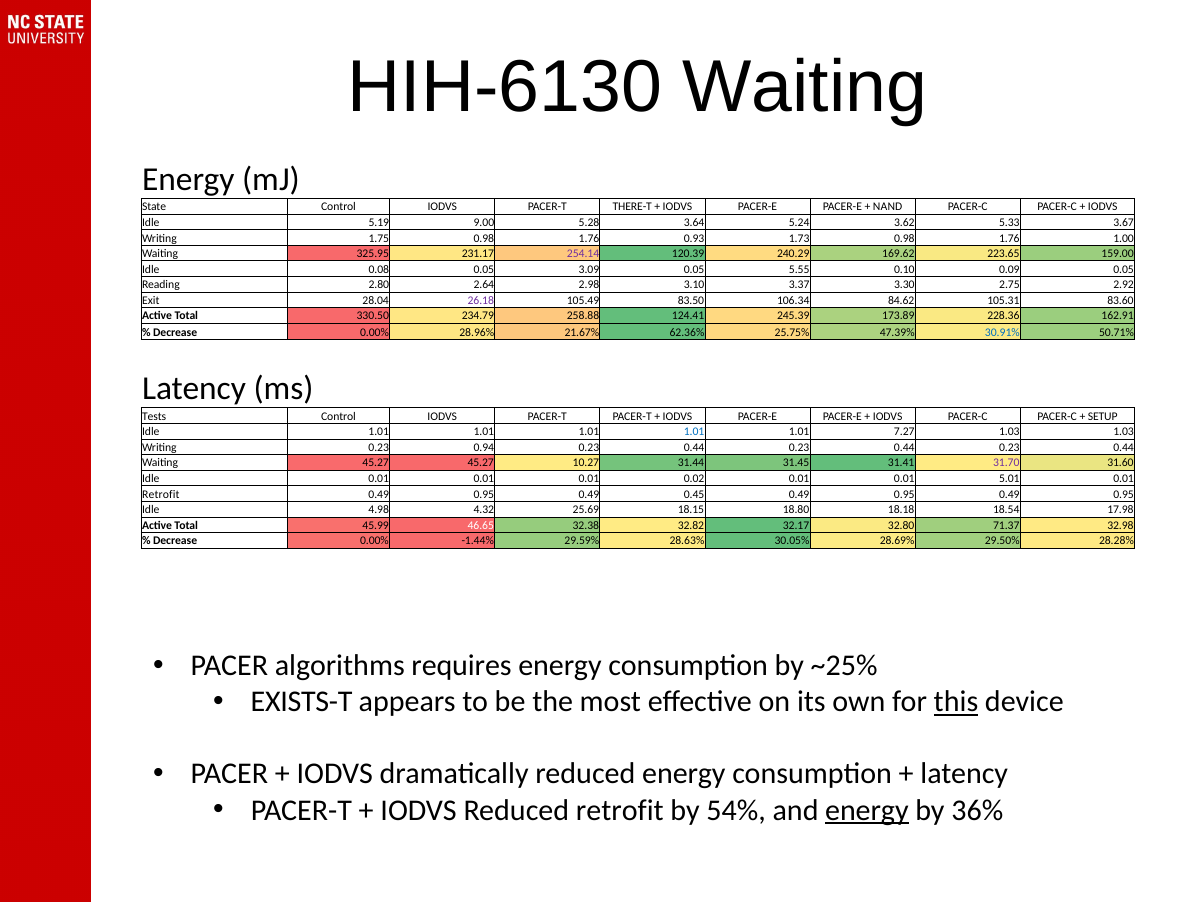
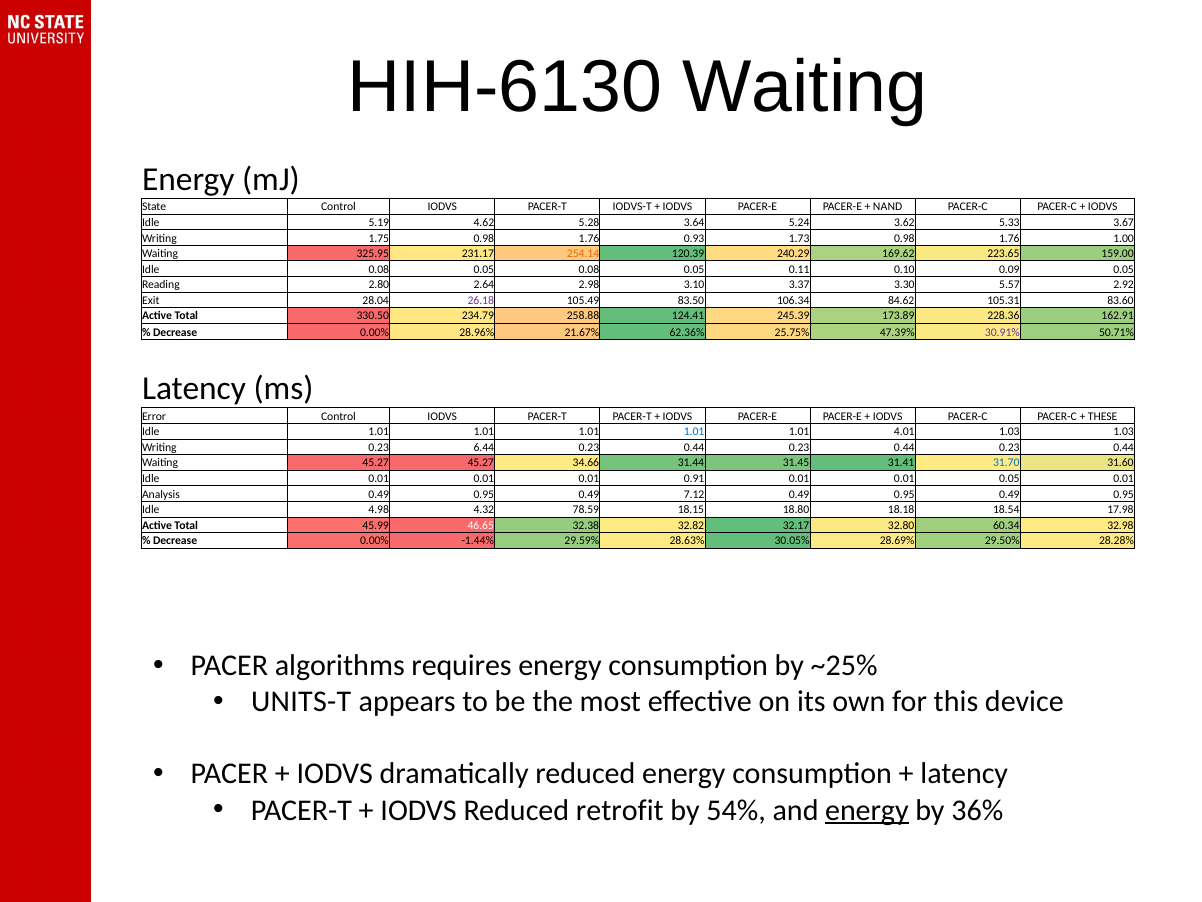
THERE-T: THERE-T -> IODVS-T
9.00: 9.00 -> 4.62
254.14 colour: purple -> orange
0.05 3.09: 3.09 -> 0.08
5.55: 5.55 -> 0.11
2.75: 2.75 -> 5.57
30.91% colour: blue -> purple
Tests: Tests -> Error
SETUP: SETUP -> THESE
7.27: 7.27 -> 4.01
0.94: 0.94 -> 6.44
10.27: 10.27 -> 34.66
31.70 colour: purple -> blue
0.02: 0.02 -> 0.91
0.01 5.01: 5.01 -> 0.05
Retrofit at (161, 494): Retrofit -> Analysis
0.45: 0.45 -> 7.12
25.69: 25.69 -> 78.59
71.37: 71.37 -> 60.34
EXISTS-T: EXISTS-T -> UNITS-T
this underline: present -> none
